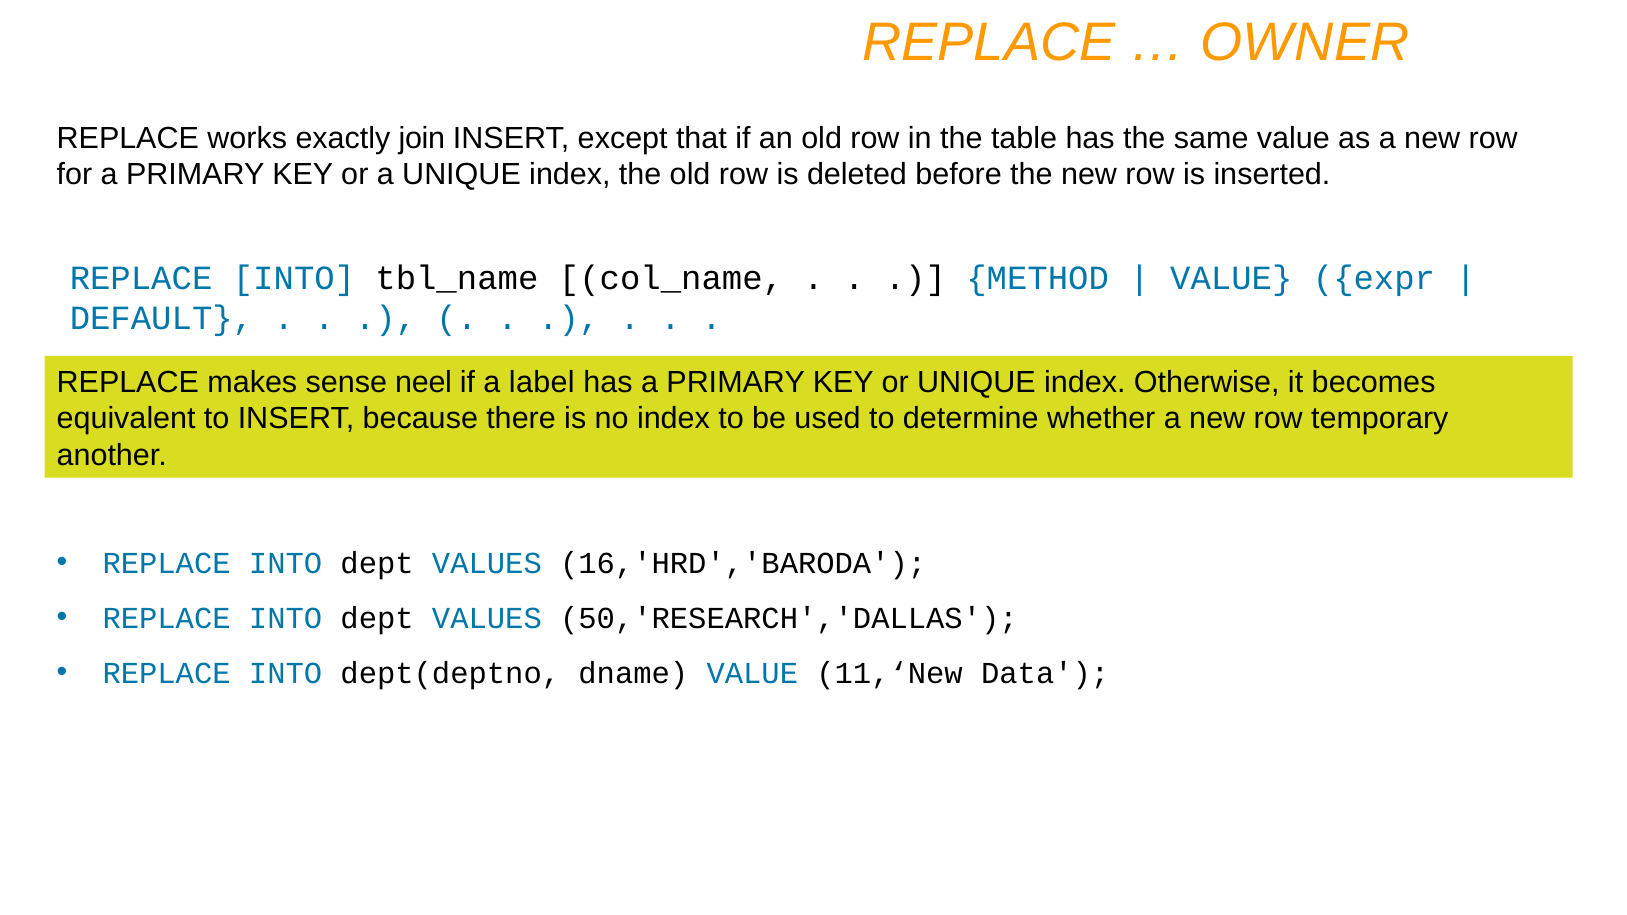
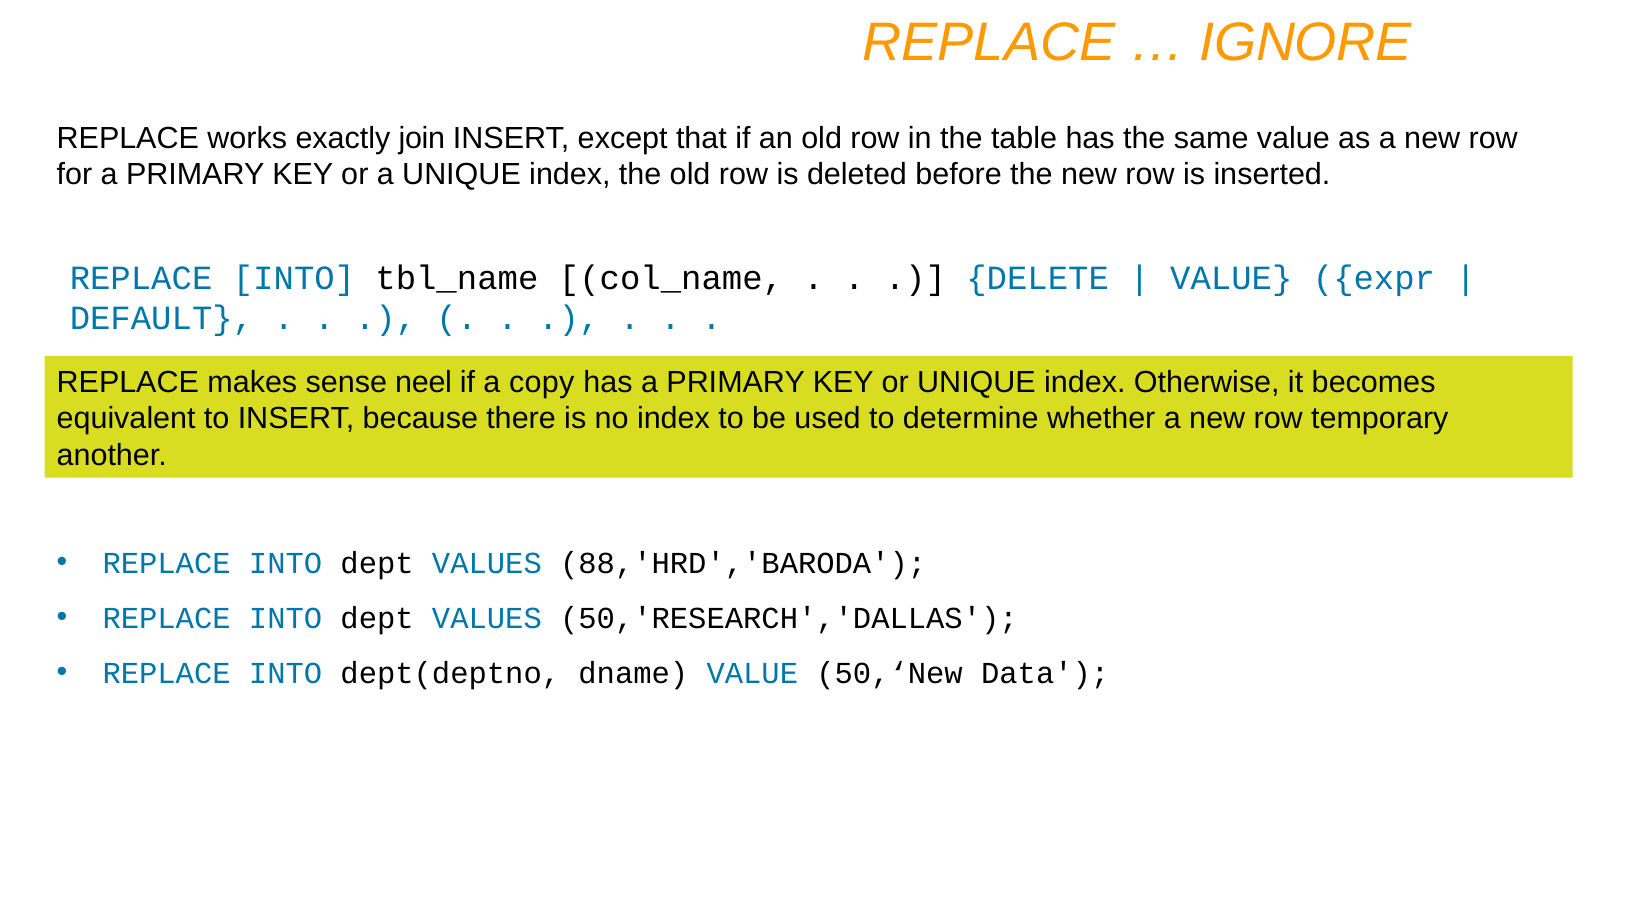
OWNER: OWNER -> IGNORE
METHOD: METHOD -> DELETE
label: label -> copy
16,'HRD','BARODA: 16,'HRD','BARODA -> 88,'HRD','BARODA
11,‘New: 11,‘New -> 50,‘New
